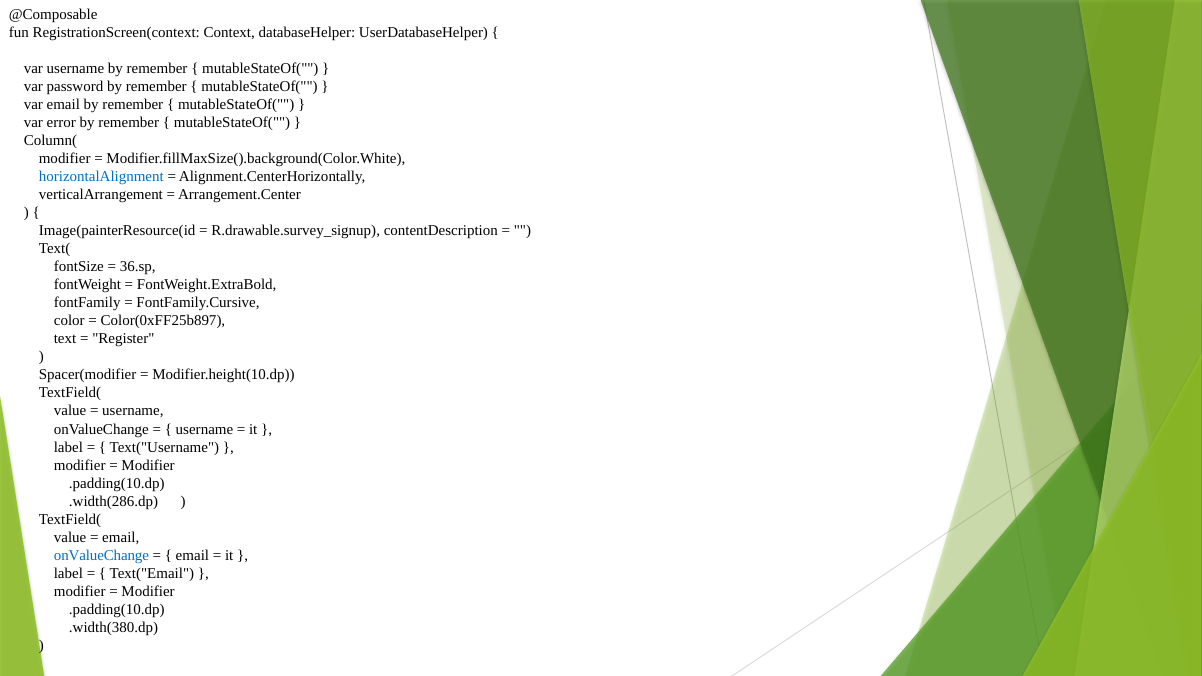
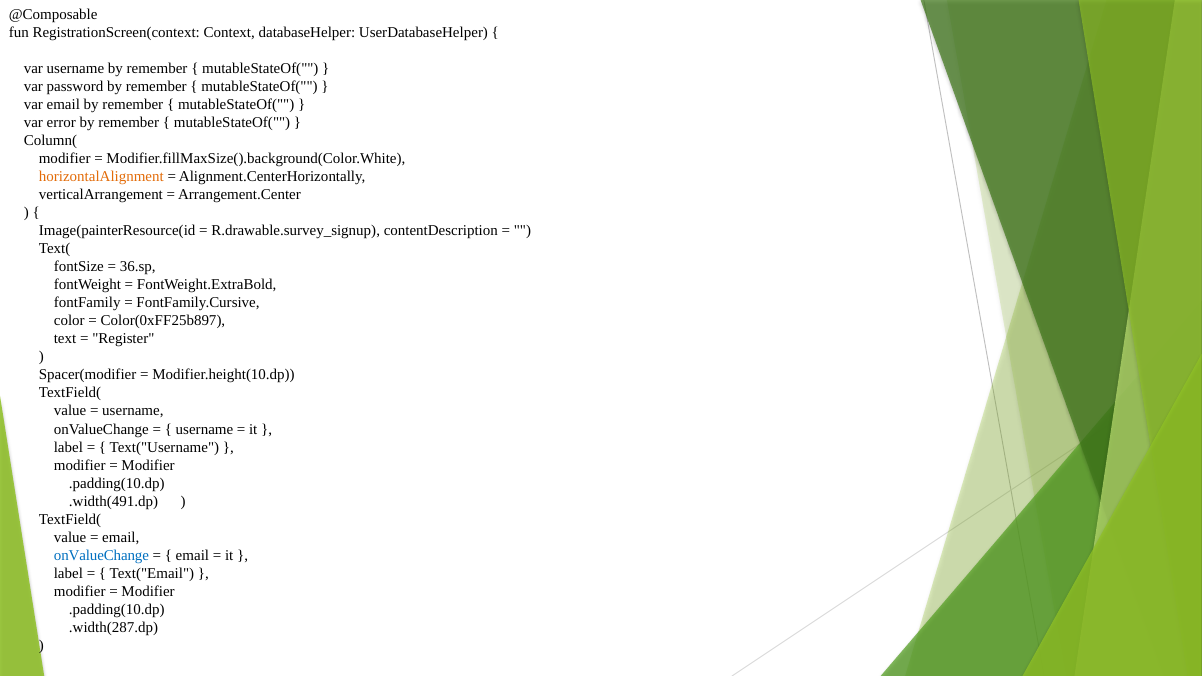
horizontalAlignment colour: blue -> orange
.width(286.dp: .width(286.dp -> .width(491.dp
.width(380.dp: .width(380.dp -> .width(287.dp
